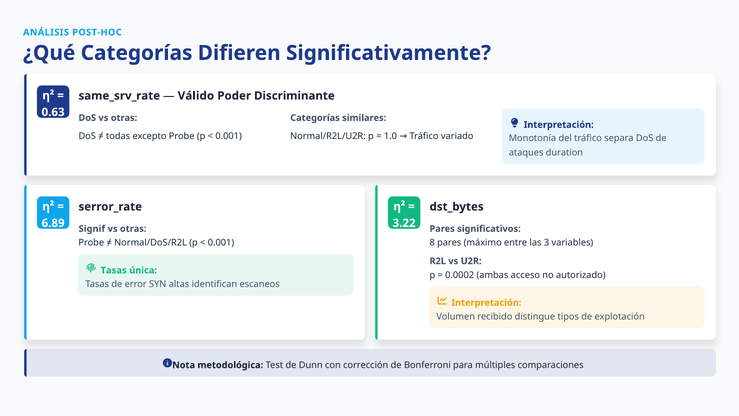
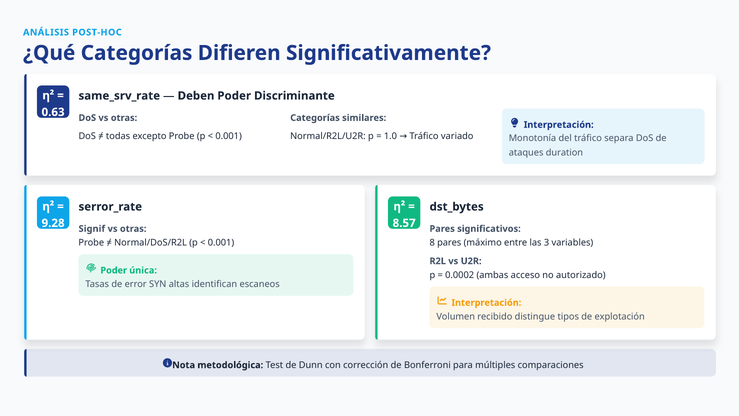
Válido: Válido -> Deben
6.89: 6.89 -> 9.28
3.22: 3.22 -> 8.57
Tasas at (114, 270): Tasas -> Poder
